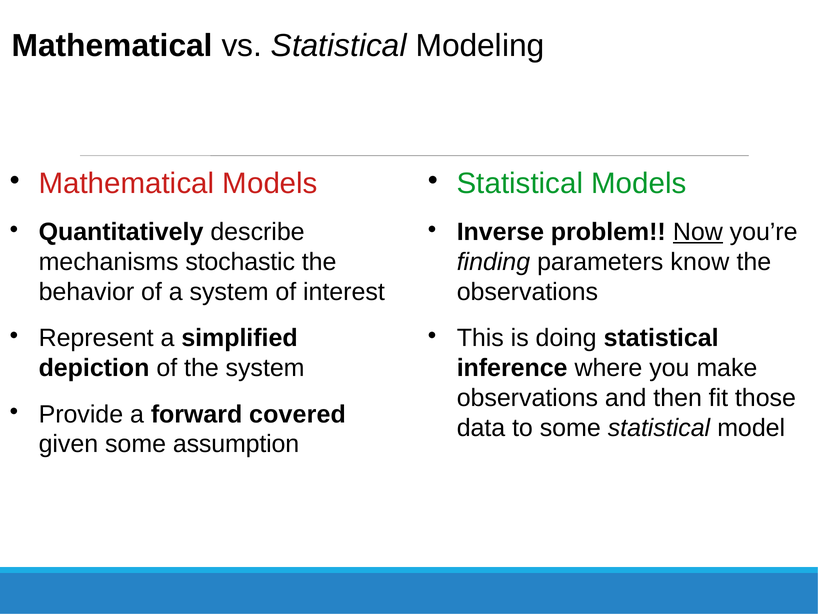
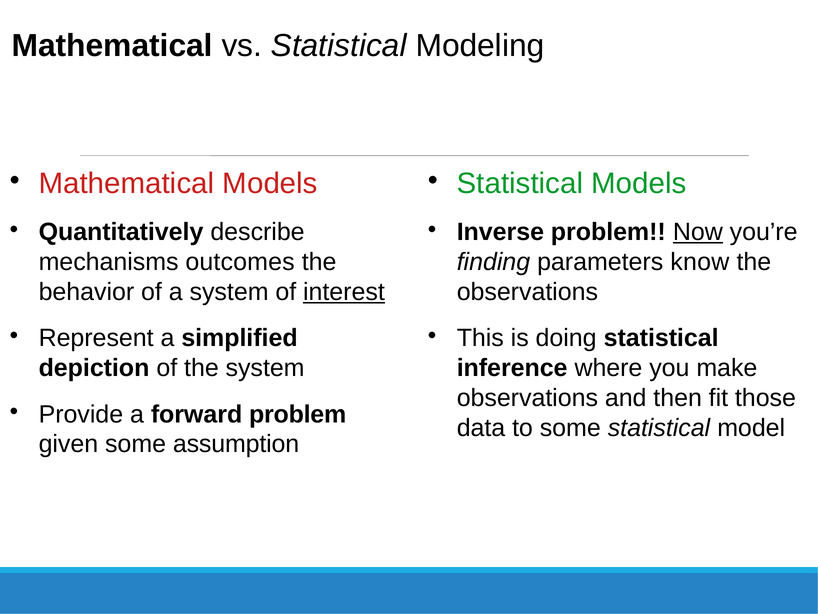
stochastic: stochastic -> outcomes
interest underline: none -> present
forward covered: covered -> problem
